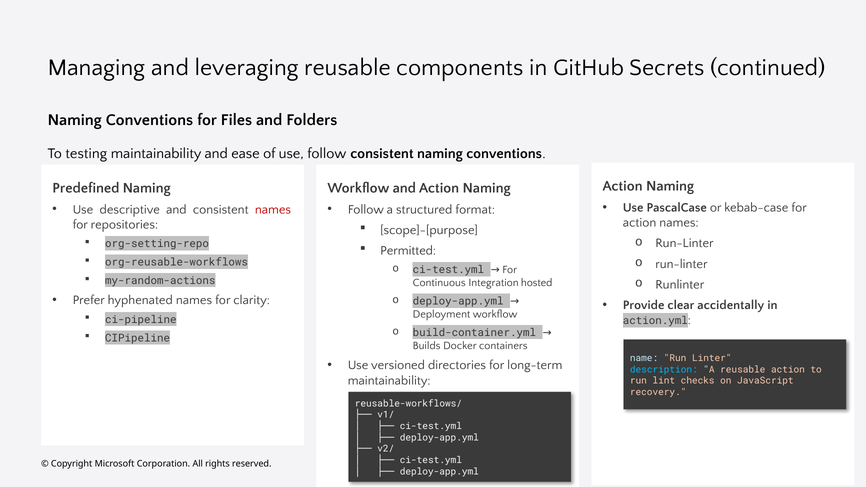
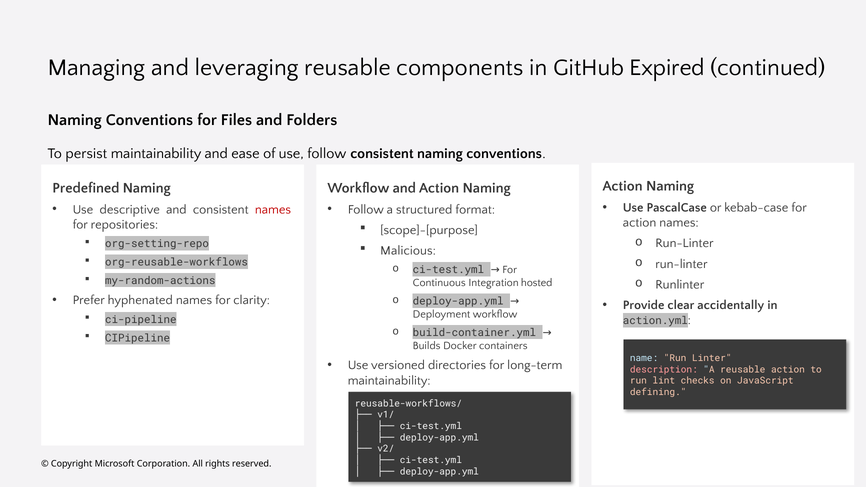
Secrets: Secrets -> Expired
testing: testing -> persist
Permitted: Permitted -> Malicious
description colour: light blue -> pink
recovery: recovery -> defining
